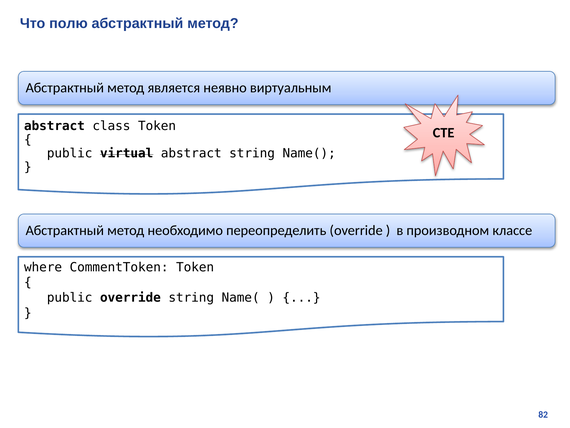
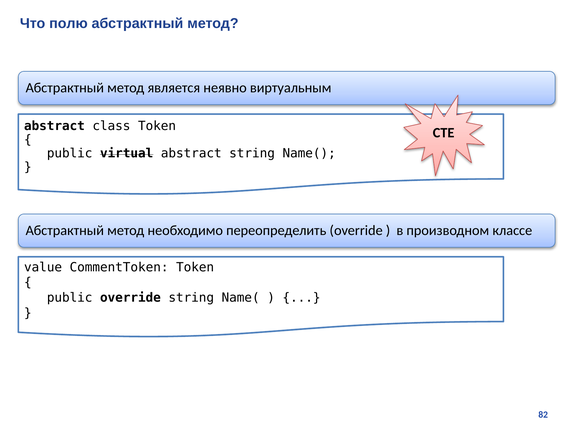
where: where -> value
